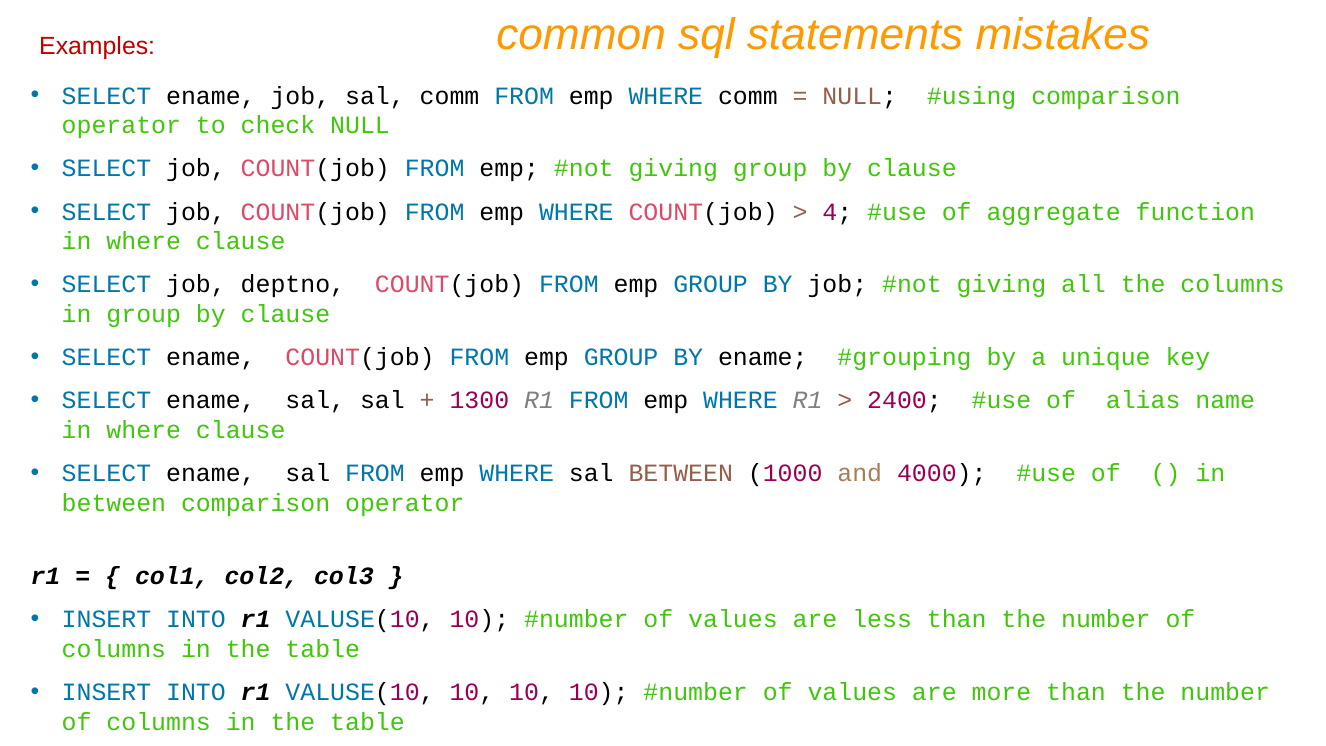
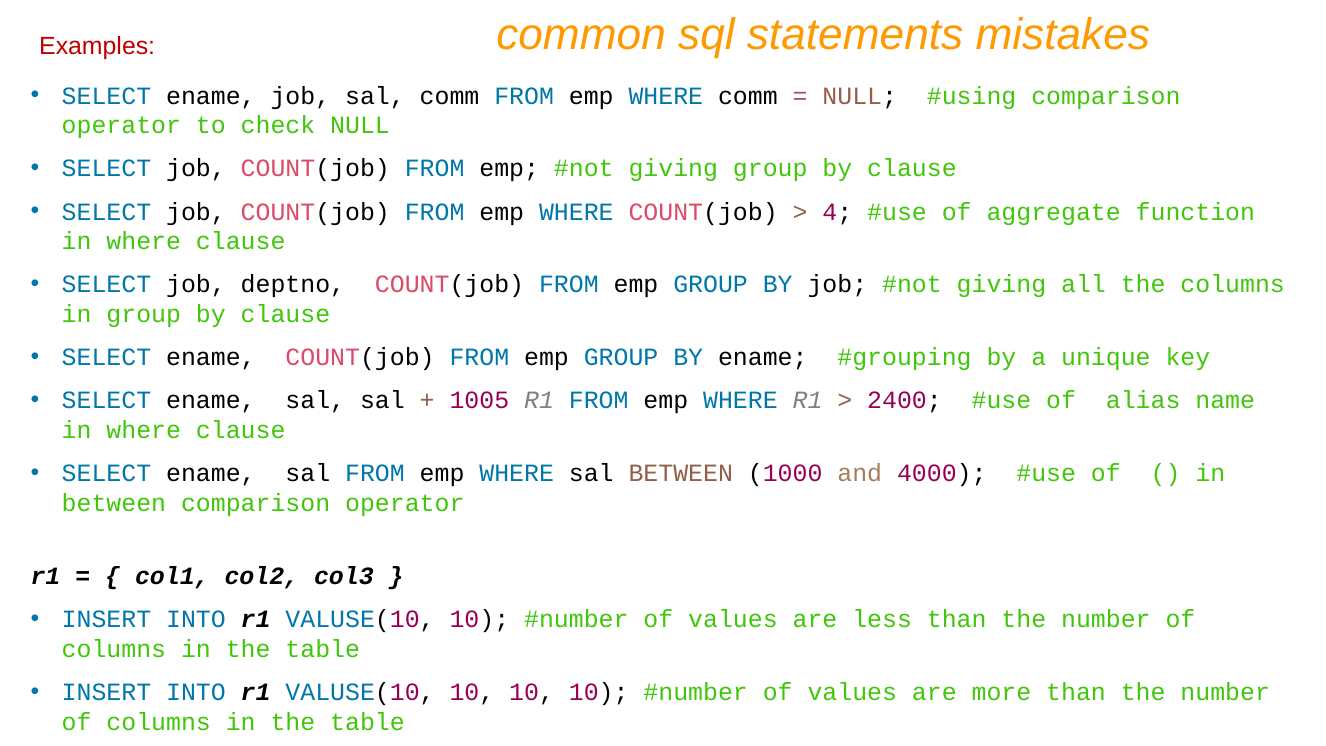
1300: 1300 -> 1005
